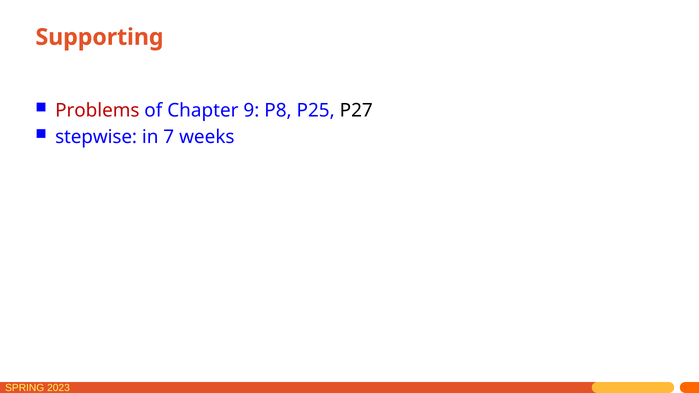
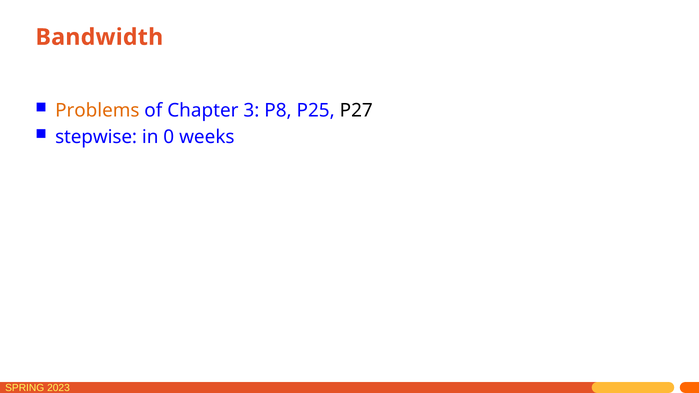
Supporting: Supporting -> Bandwidth
Problems colour: red -> orange
9: 9 -> 3
7: 7 -> 0
